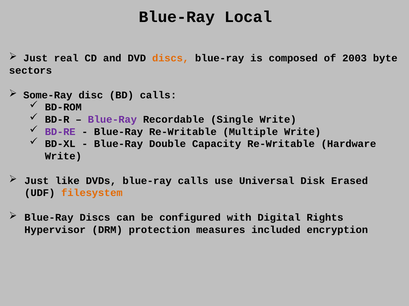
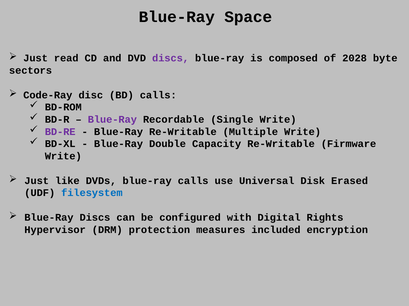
Local: Local -> Space
real: real -> read
discs at (171, 58) colour: orange -> purple
2003: 2003 -> 2028
Some-Ray: Some-Ray -> Code-Ray
Hardware: Hardware -> Firmware
filesystem colour: orange -> blue
